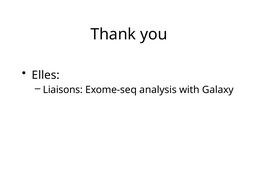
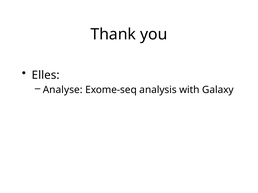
Liaisons: Liaisons -> Analyse
